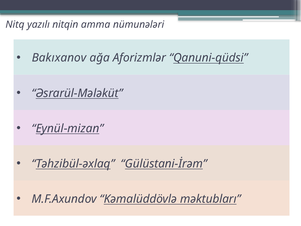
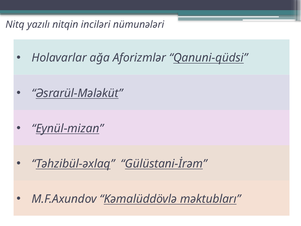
amma: amma -> inciləri
Bakıxanov: Bakıxanov -> Holavarlar
